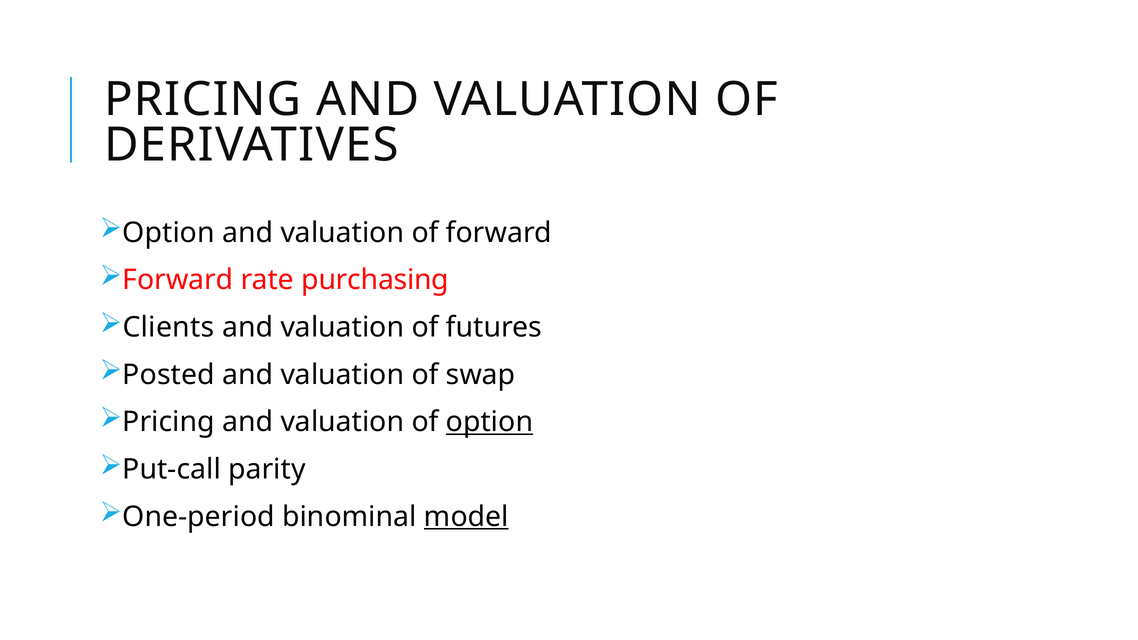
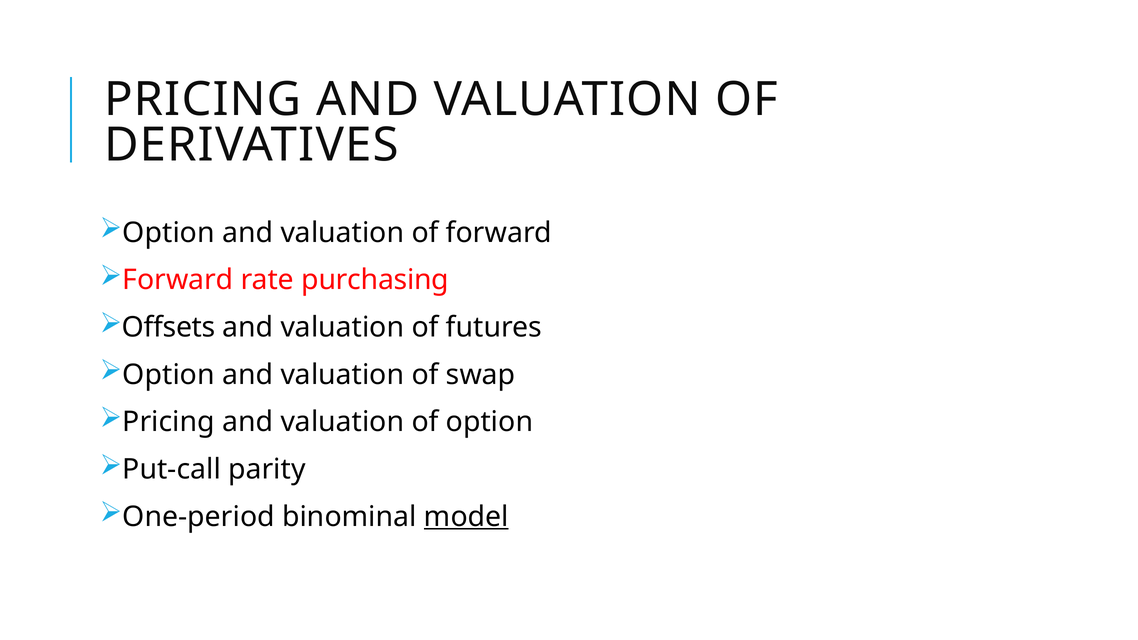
Clients: Clients -> Offsets
Posted at (169, 375): Posted -> Option
option at (490, 422) underline: present -> none
